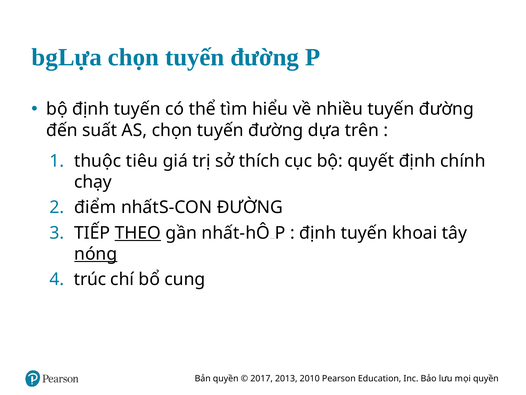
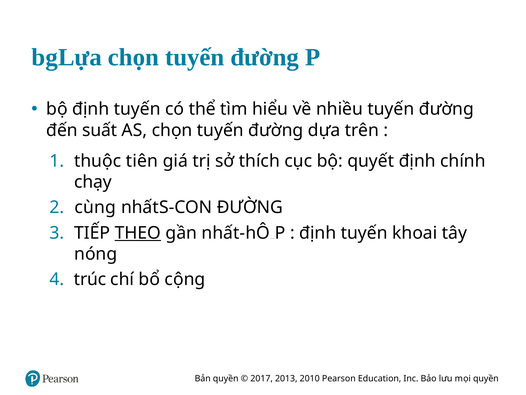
tiêu: tiêu -> tiên
điểm: điểm -> cùng
nóng underline: present -> none
cung: cung -> cộng
